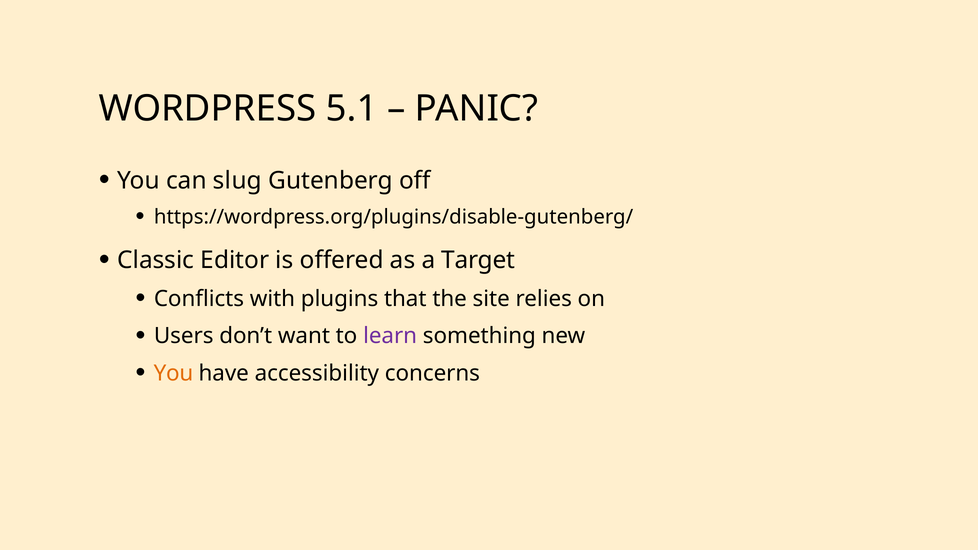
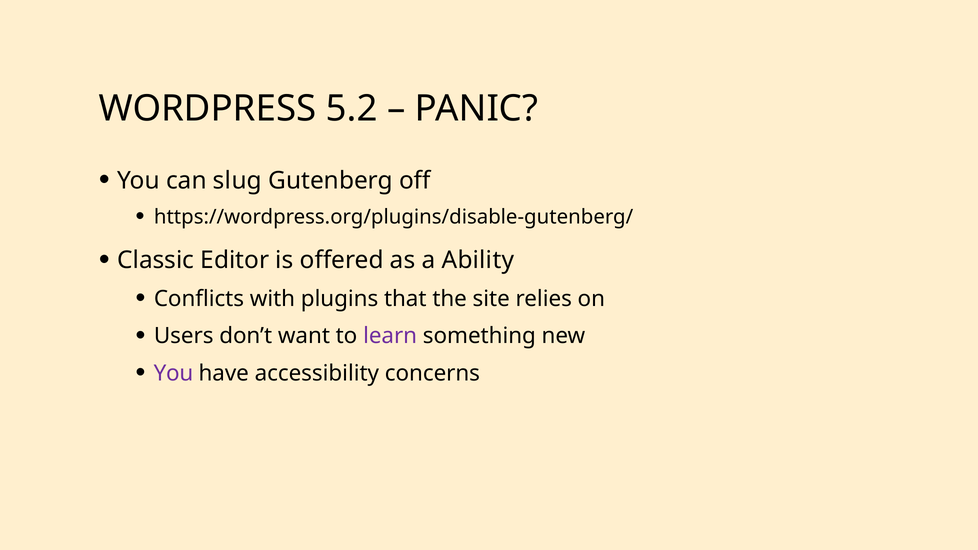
5.1: 5.1 -> 5.2
Target: Target -> Ability
You at (173, 373) colour: orange -> purple
